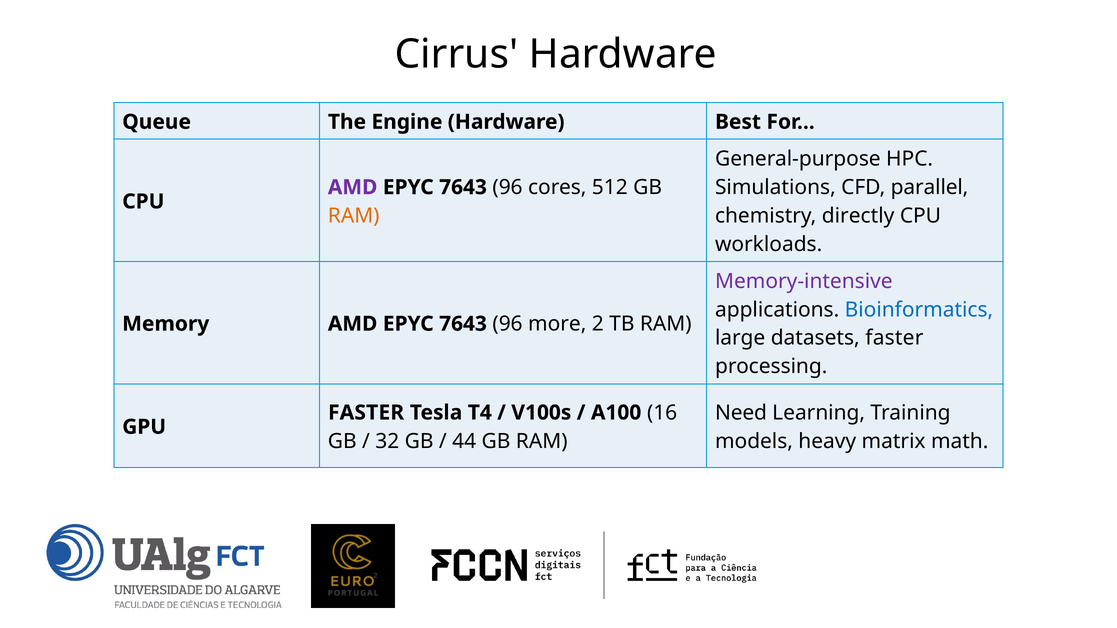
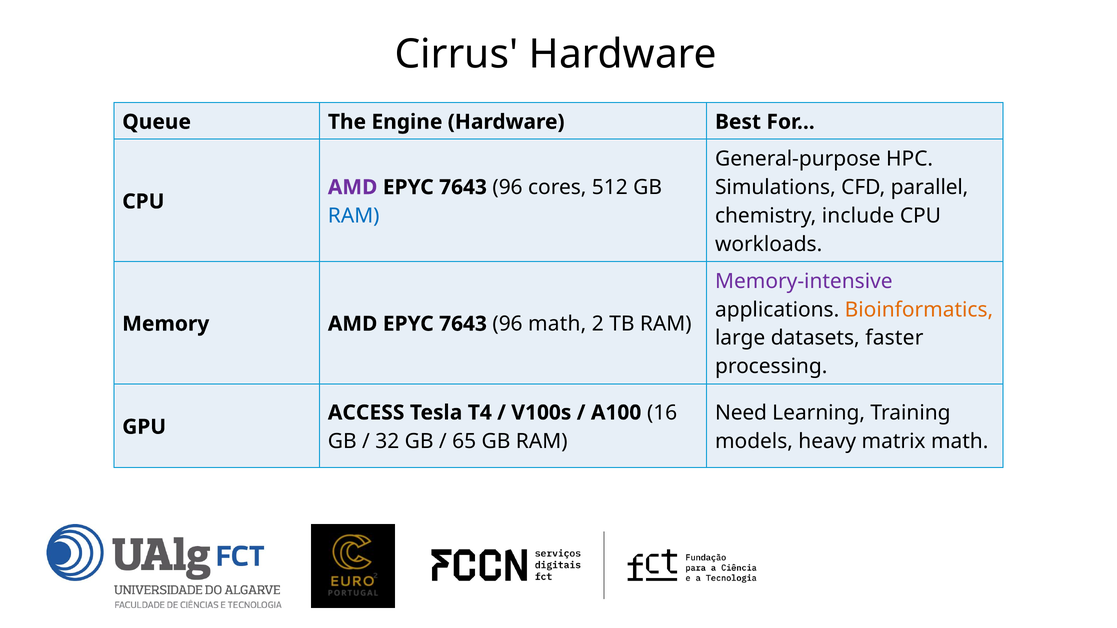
RAM at (354, 216) colour: orange -> blue
directly: directly -> include
Bioinformatics colour: blue -> orange
96 more: more -> math
FASTER at (366, 413): FASTER -> ACCESS
44: 44 -> 65
